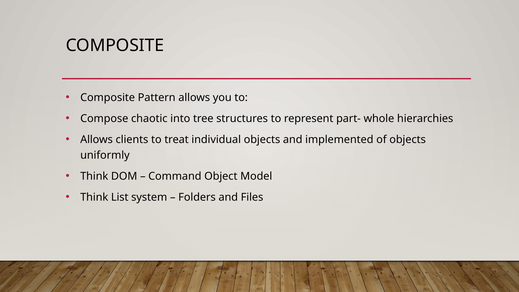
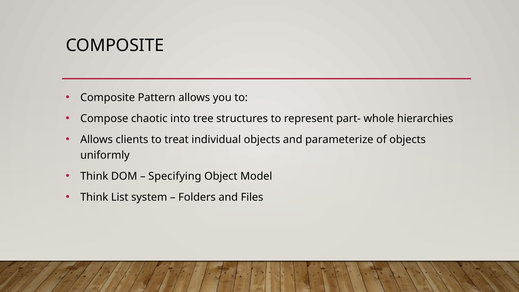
implemented: implemented -> parameterize
Command: Command -> Specifying
